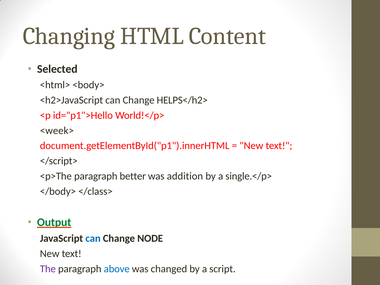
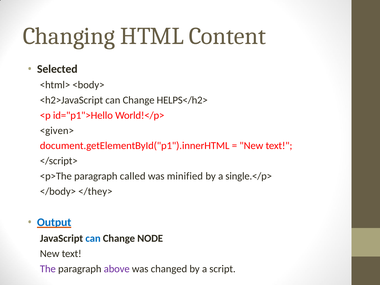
<week>: <week> -> <given>
better: better -> called
addition: addition -> minified
</class>: </class> -> </they>
Output colour: green -> blue
above colour: blue -> purple
